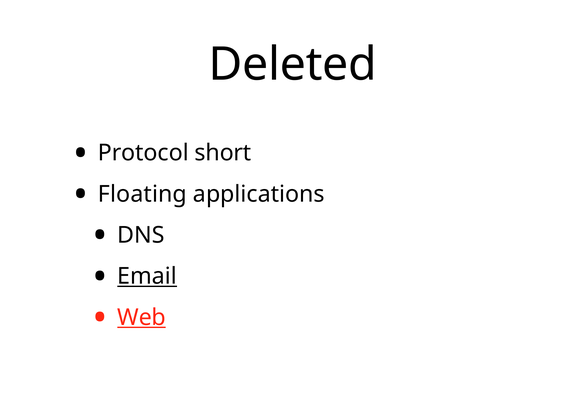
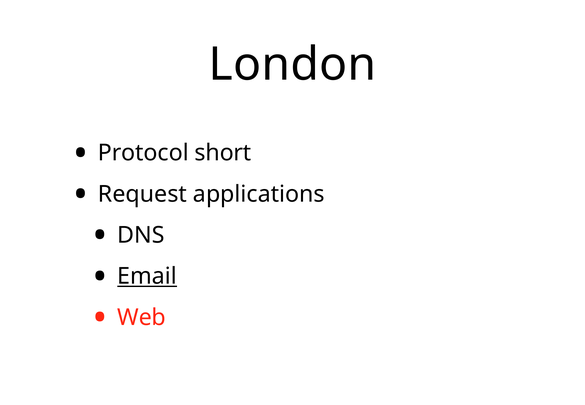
Deleted: Deleted -> London
Floating: Floating -> Request
Web underline: present -> none
